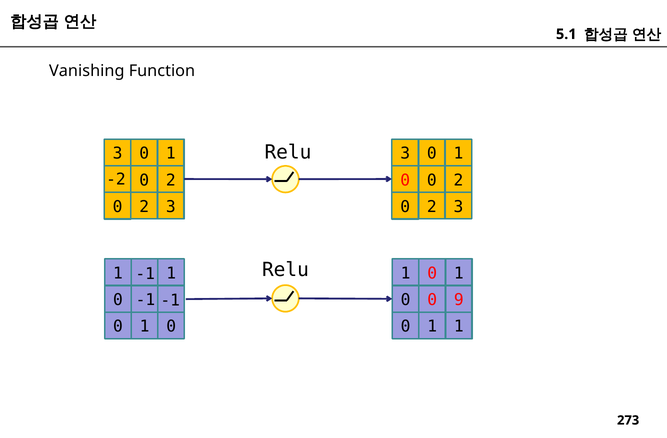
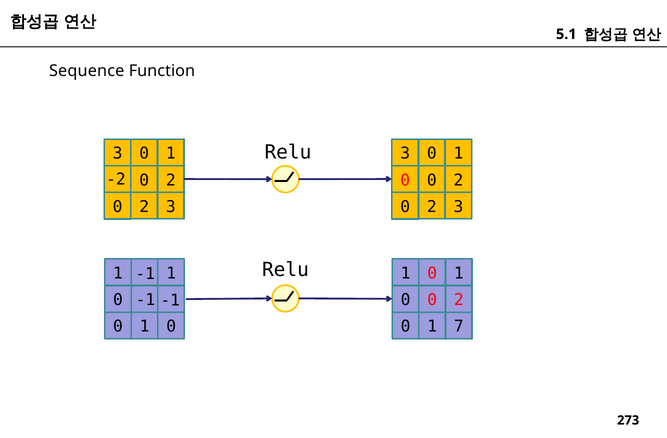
Vanishing: Vanishing -> Sequence
9 at (459, 300): 9 -> 2
1 at (459, 327): 1 -> 7
